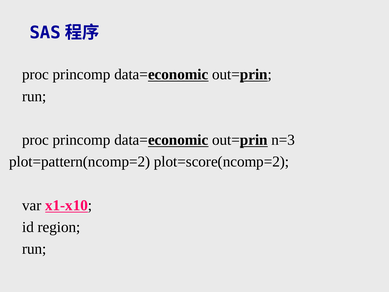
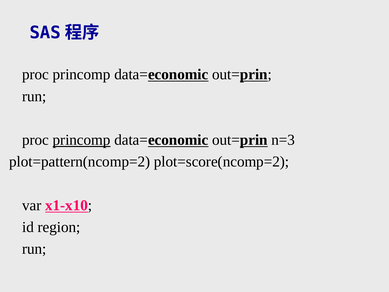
princomp at (82, 140) underline: none -> present
